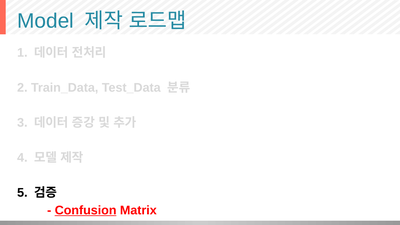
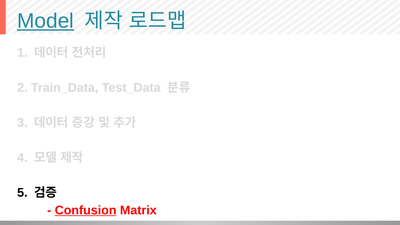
Model underline: none -> present
